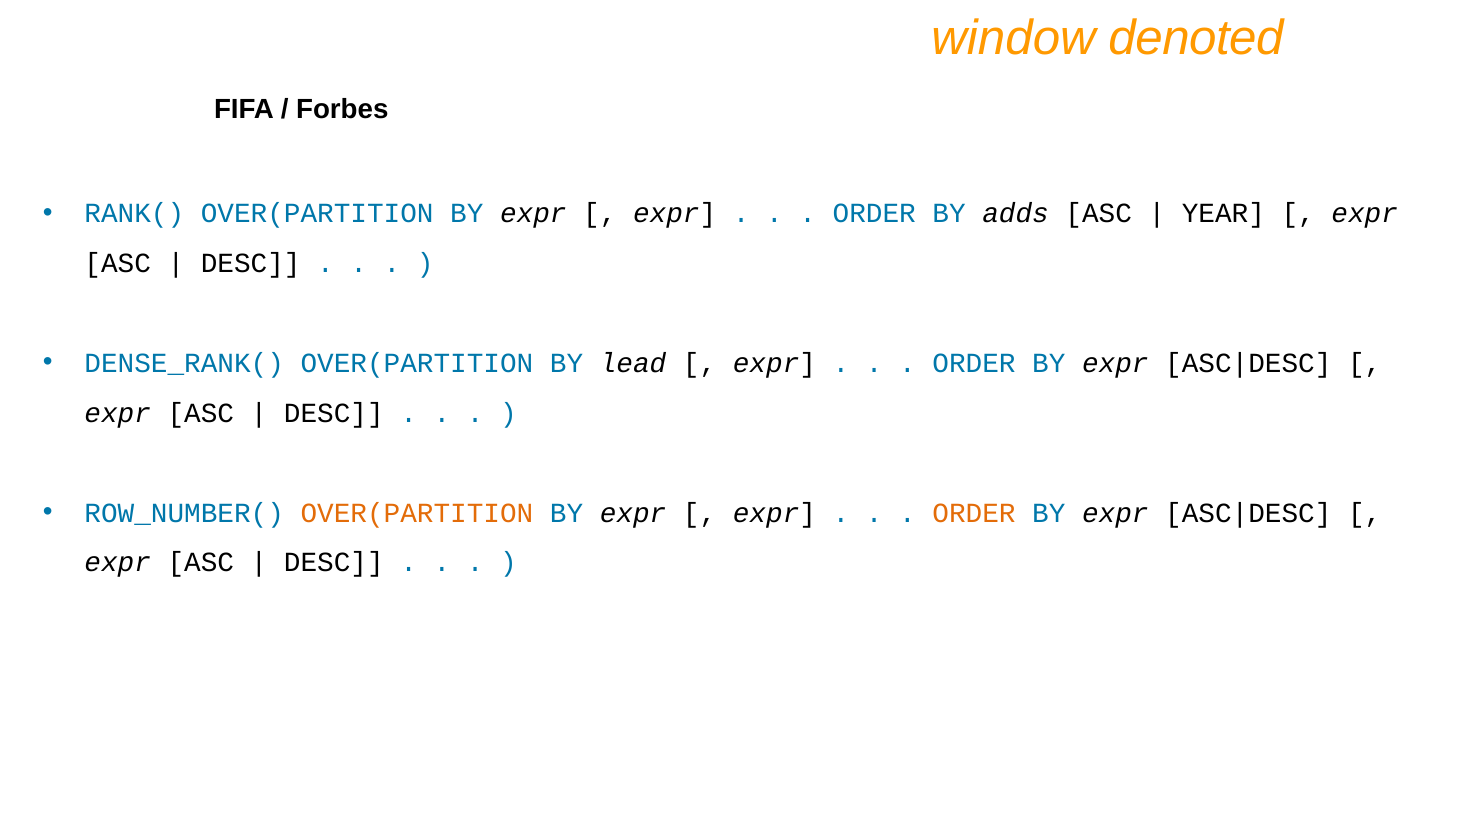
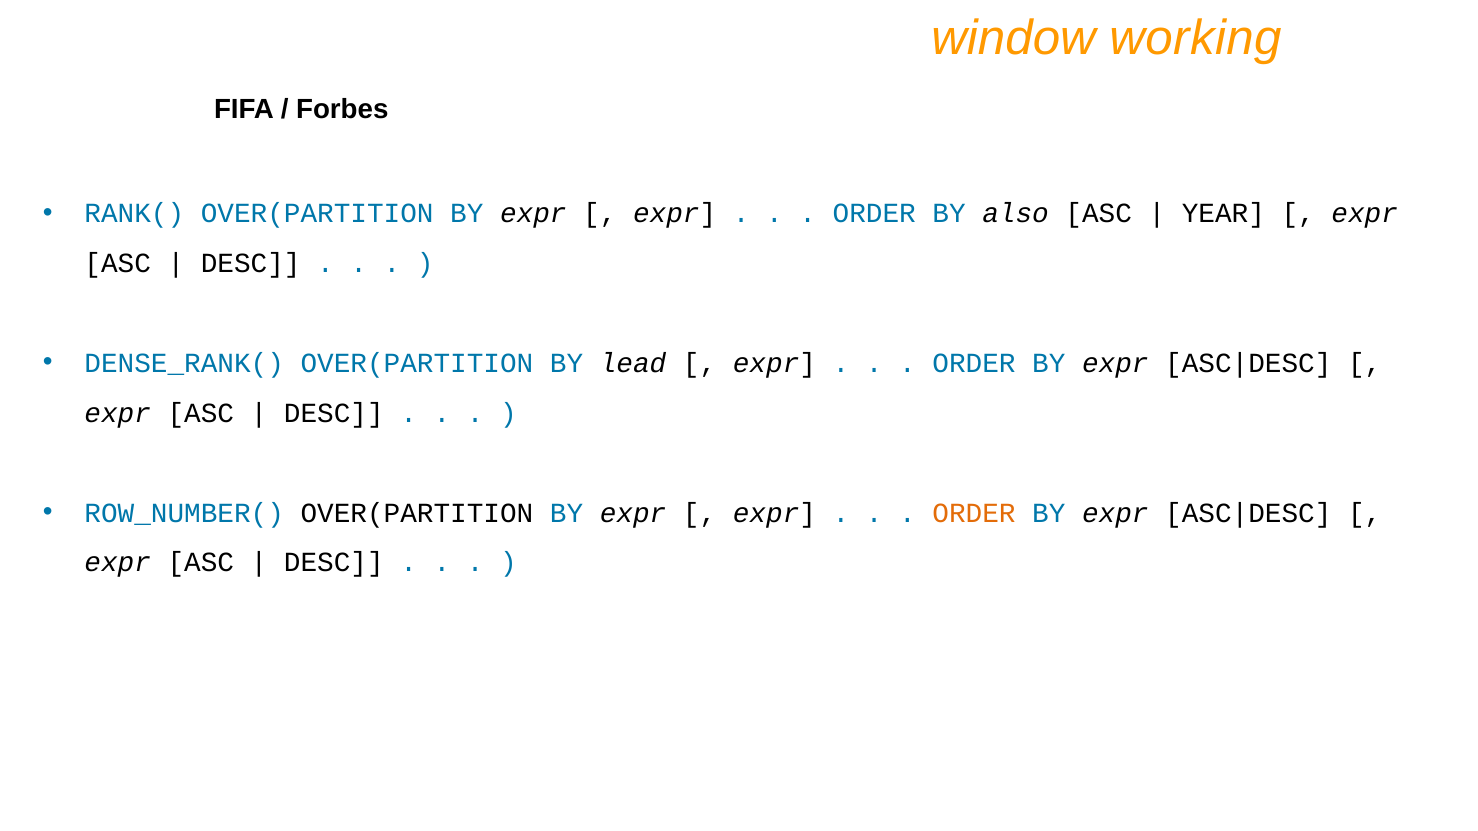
denoted: denoted -> working
adds: adds -> also
OVER(PARTITION at (417, 513) colour: orange -> black
